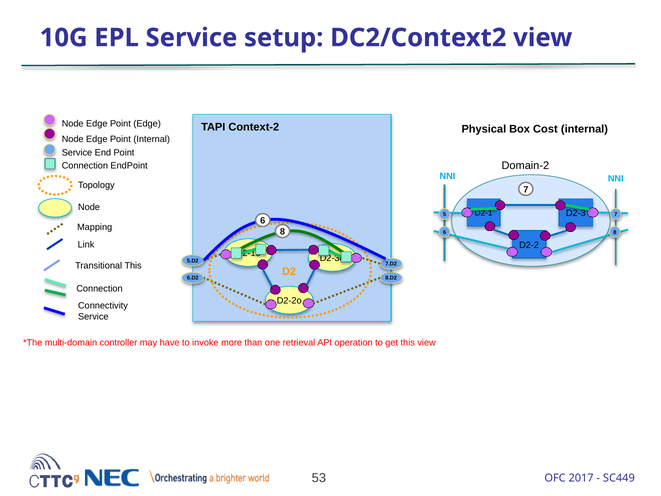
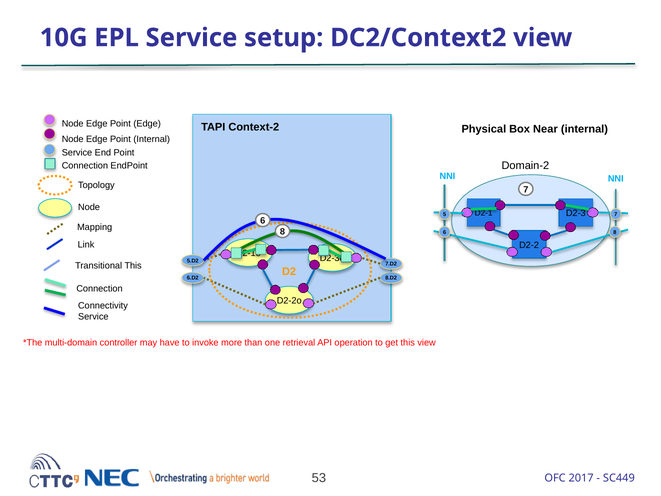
Cost: Cost -> Near
